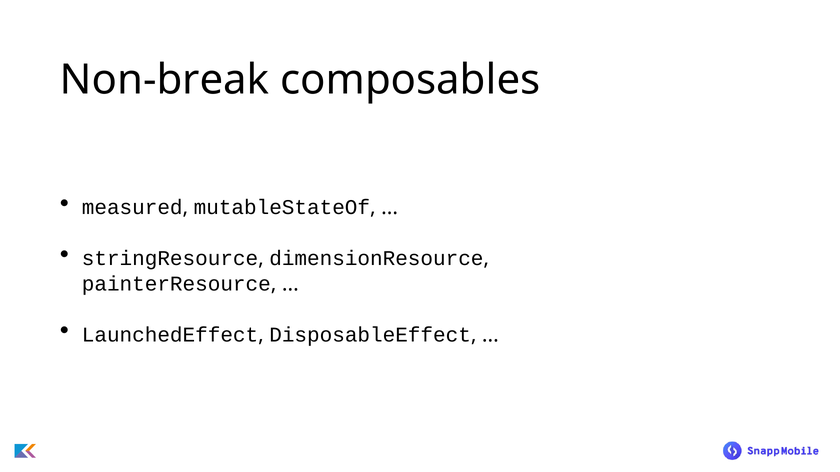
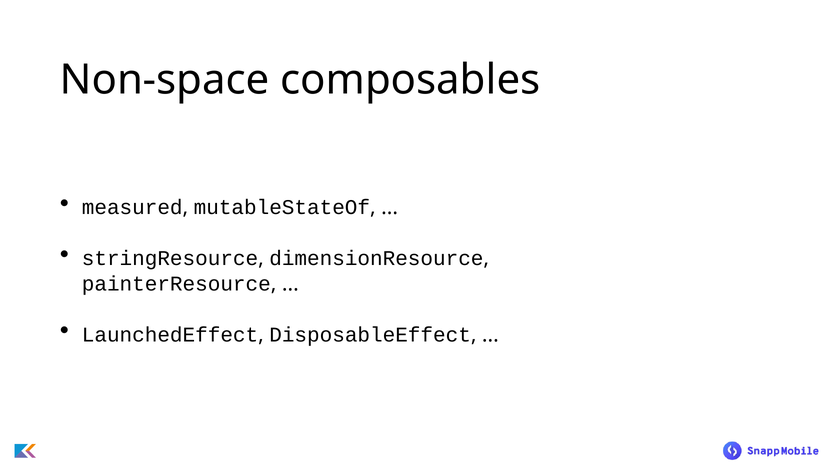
Non-break: Non-break -> Non-space
